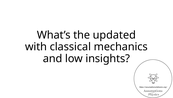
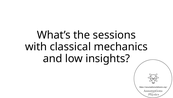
updated: updated -> sessions
